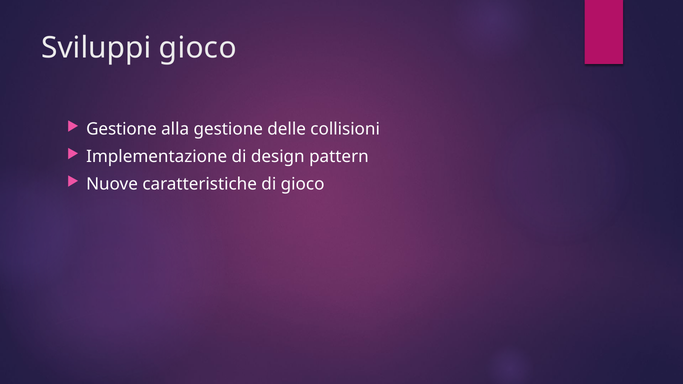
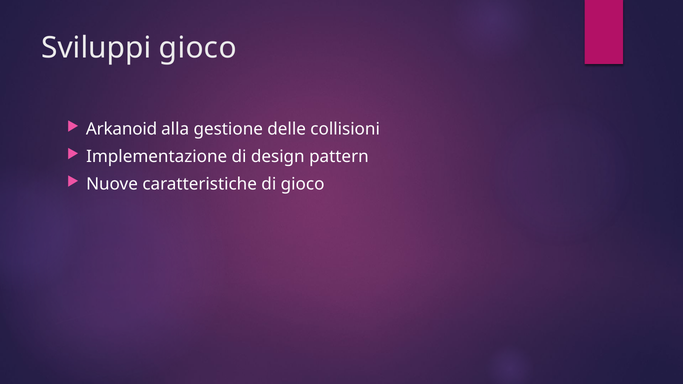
Gestione at (121, 129): Gestione -> Arkanoid
